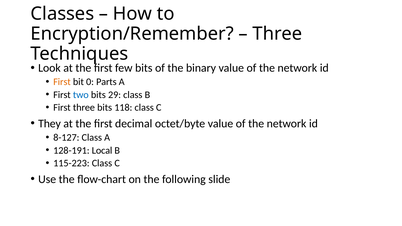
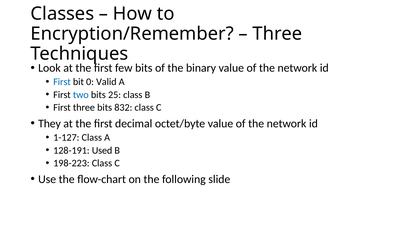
First at (62, 82) colour: orange -> blue
Parts: Parts -> Valid
29: 29 -> 25
118: 118 -> 832
8-127: 8-127 -> 1-127
Local: Local -> Used
115-223: 115-223 -> 198-223
